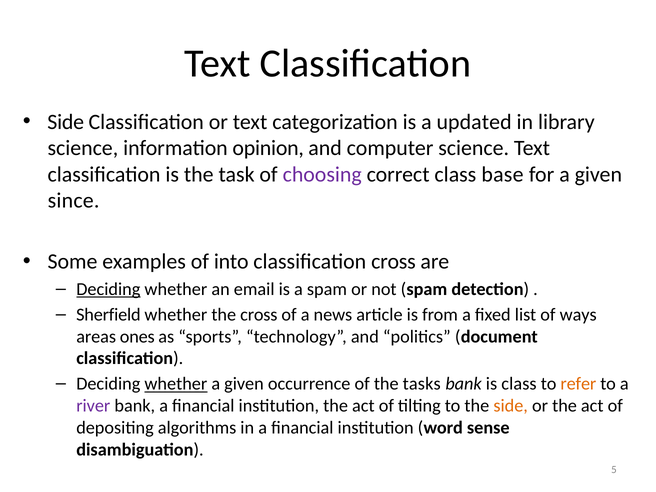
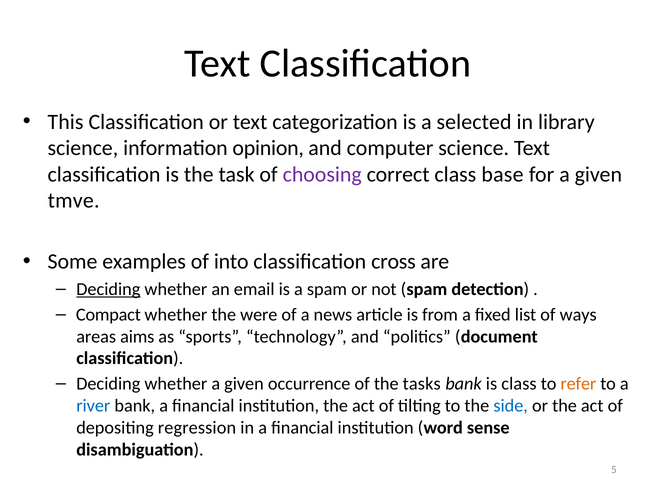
Side at (66, 122): Side -> This
updated: updated -> selected
since: since -> tmve
Sherfield: Sherfield -> Compact
the cross: cross -> were
ones: ones -> aims
whether at (176, 384) underline: present -> none
river colour: purple -> blue
side at (511, 406) colour: orange -> blue
algorithms: algorithms -> regression
